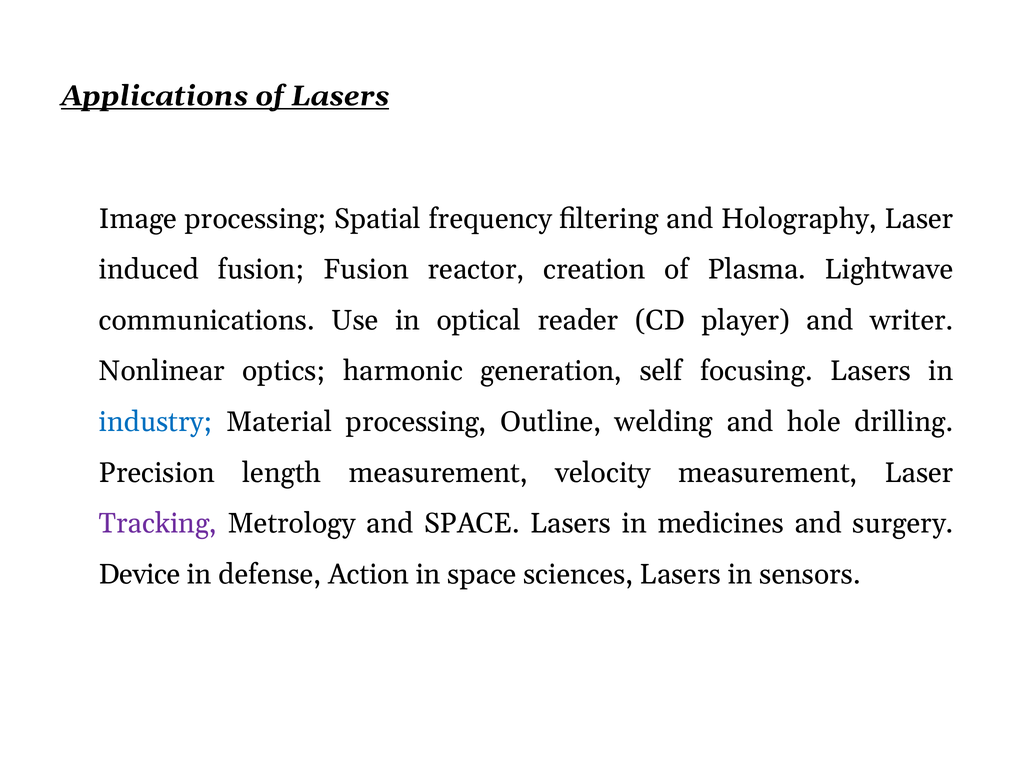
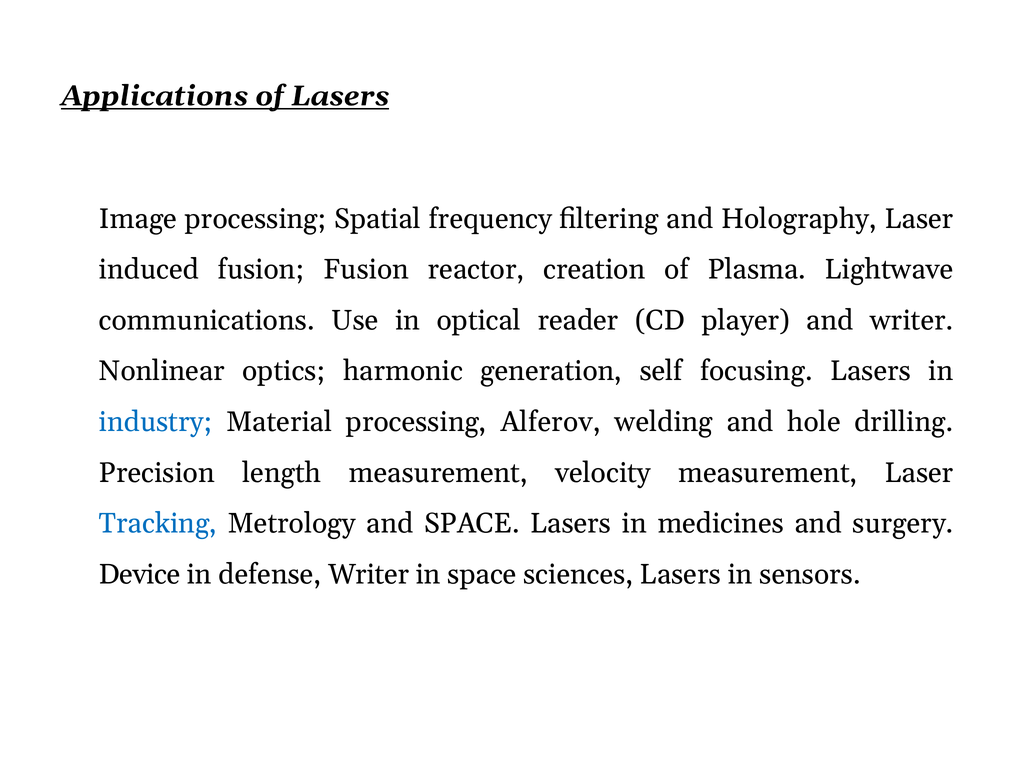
Outline: Outline -> Alferov
Tracking colour: purple -> blue
defense Action: Action -> Writer
